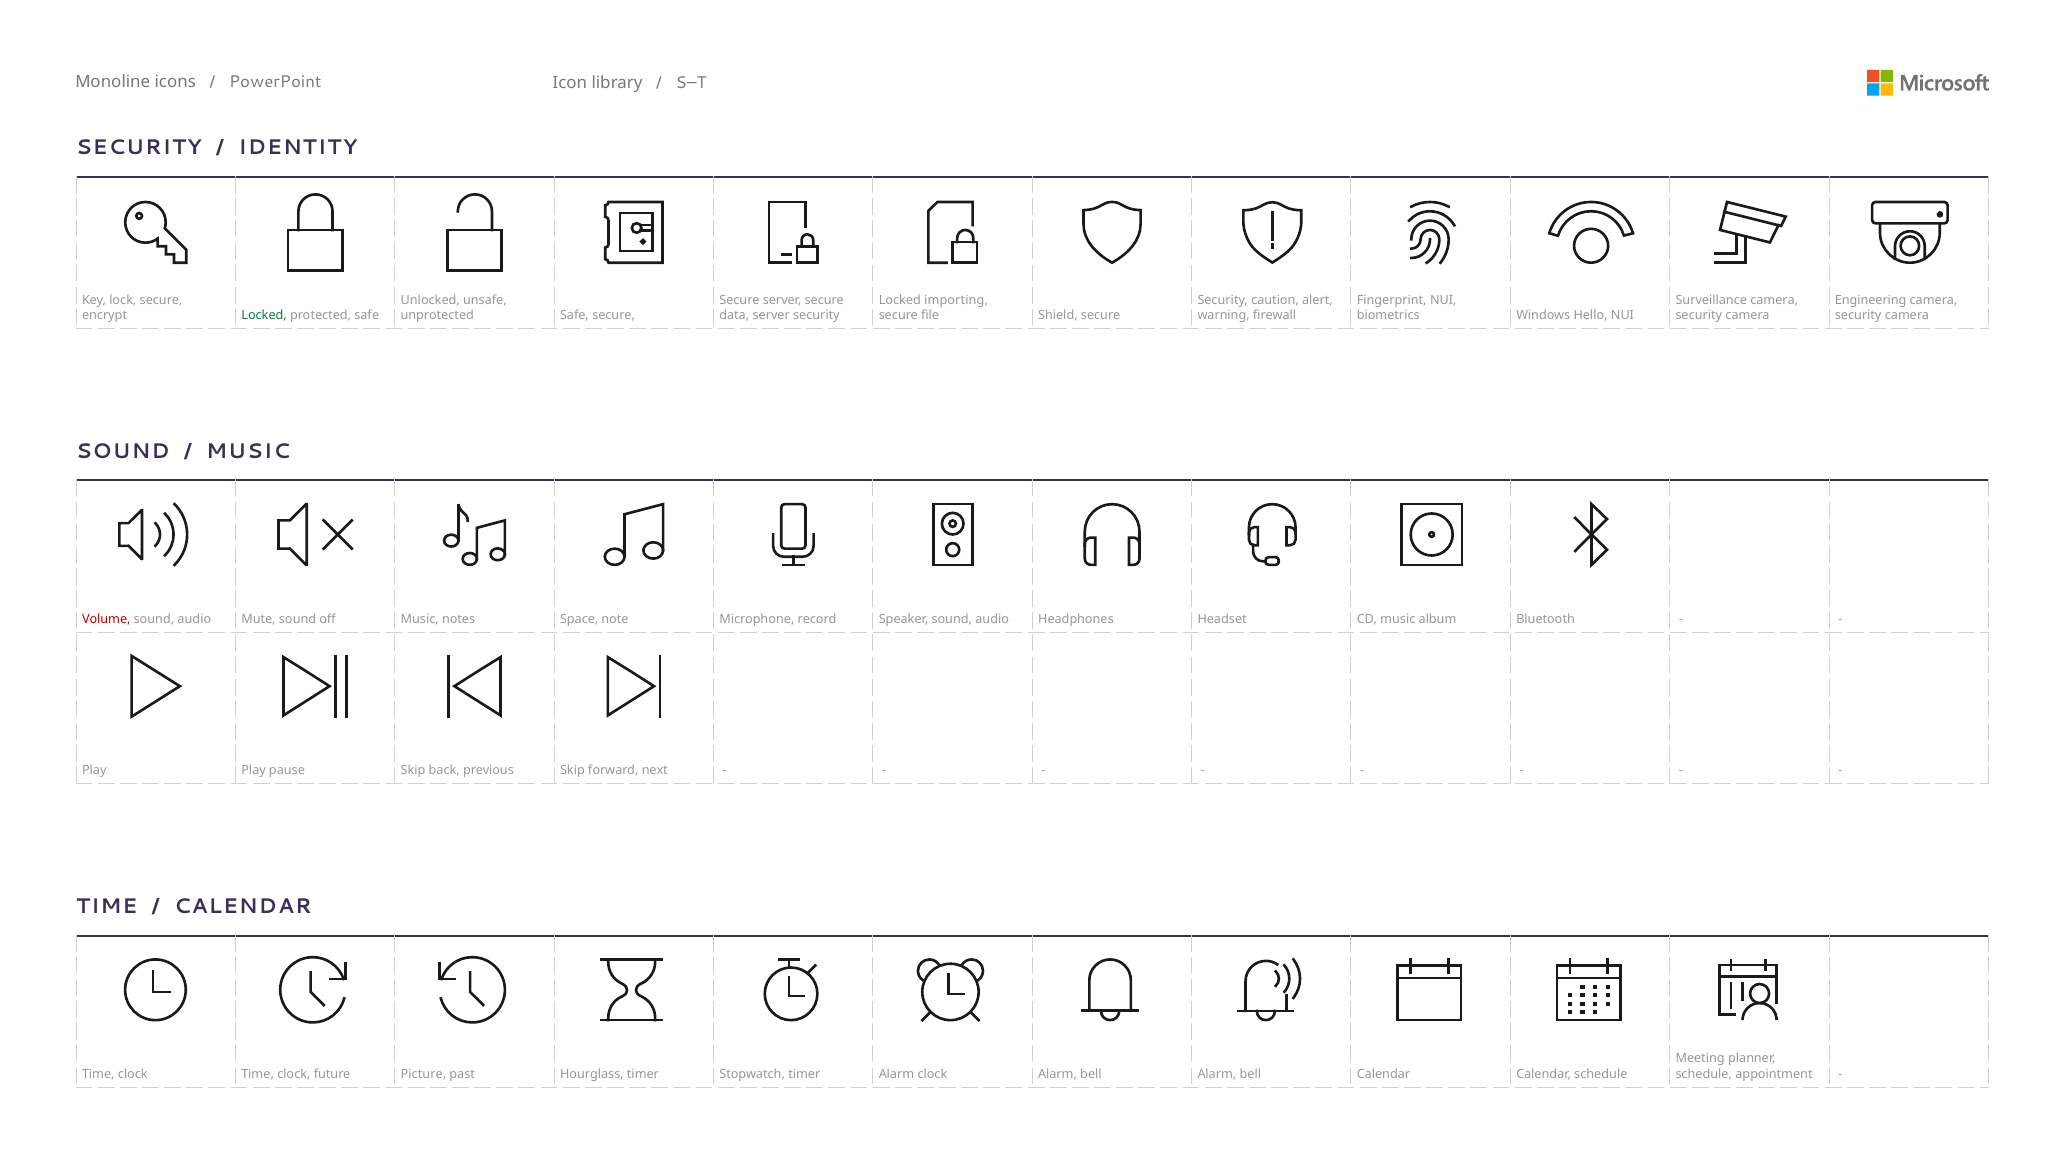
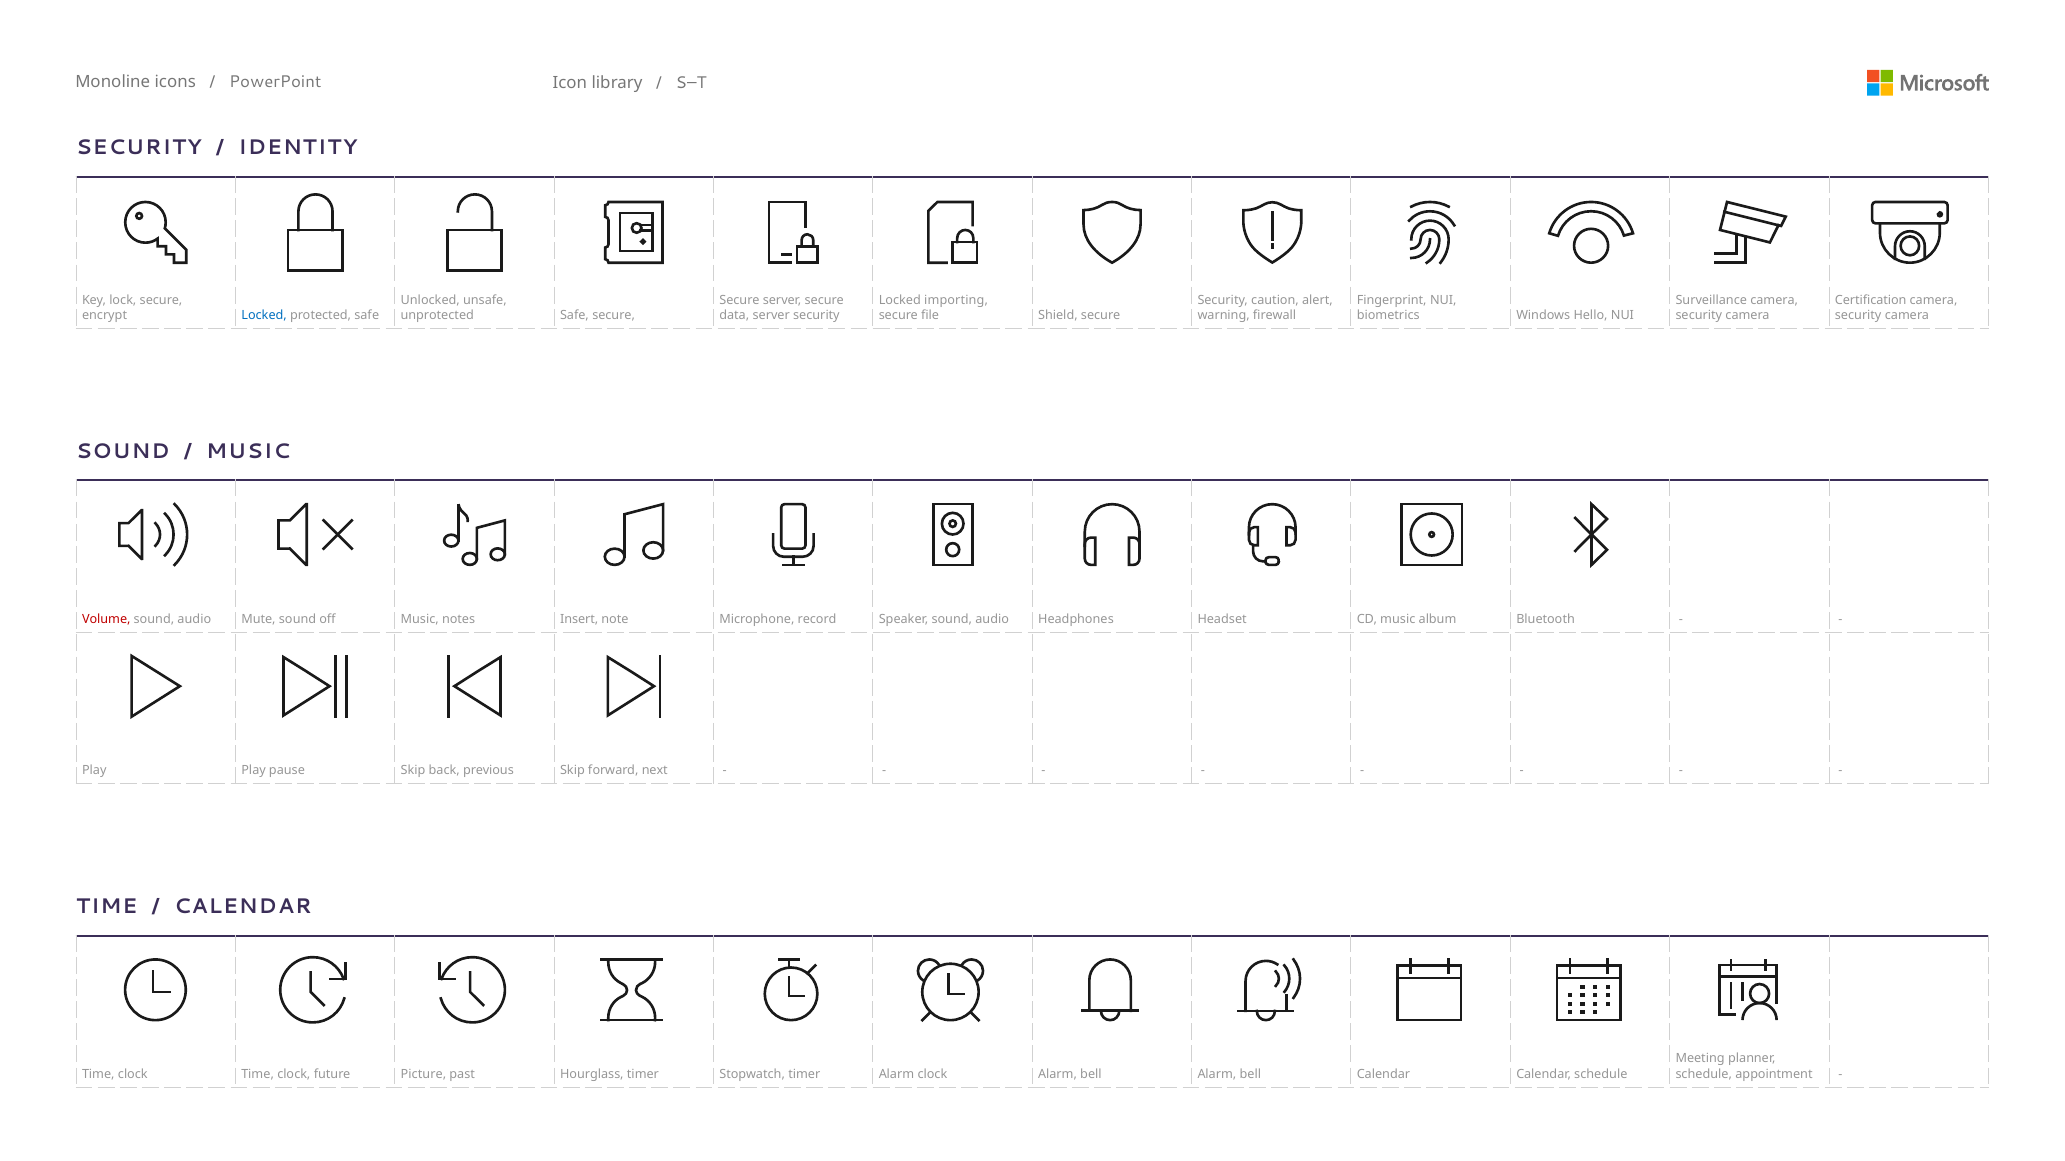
Engineering: Engineering -> Certification
Locked at (264, 315) colour: green -> blue
Space: Space -> Insert
